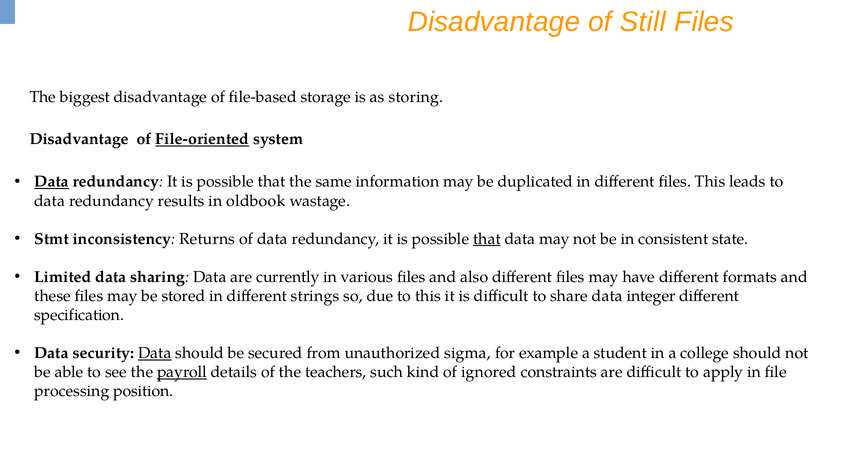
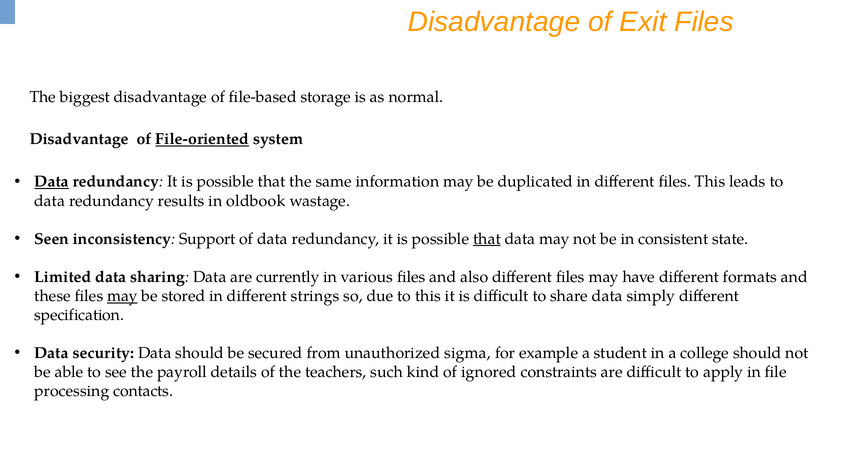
Still: Still -> Exit
storing: storing -> normal
Stmt: Stmt -> Seen
Returns: Returns -> Support
may at (122, 296) underline: none -> present
integer: integer -> simply
Data at (155, 353) underline: present -> none
payroll underline: present -> none
position: position -> contacts
